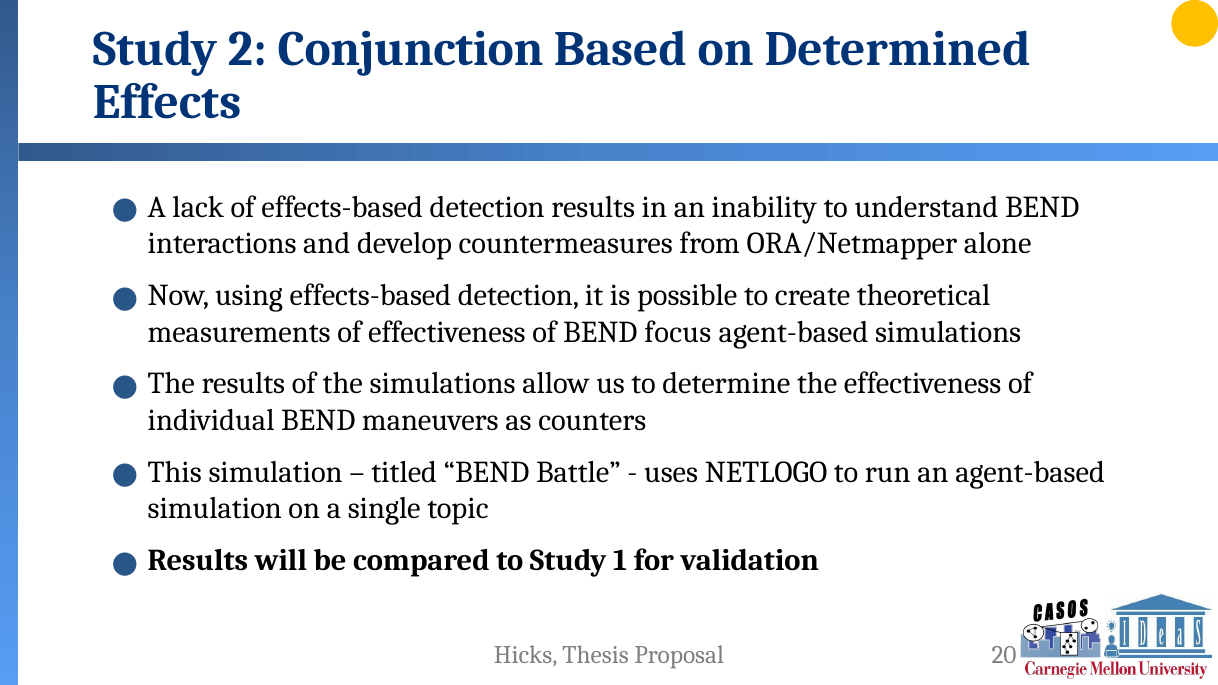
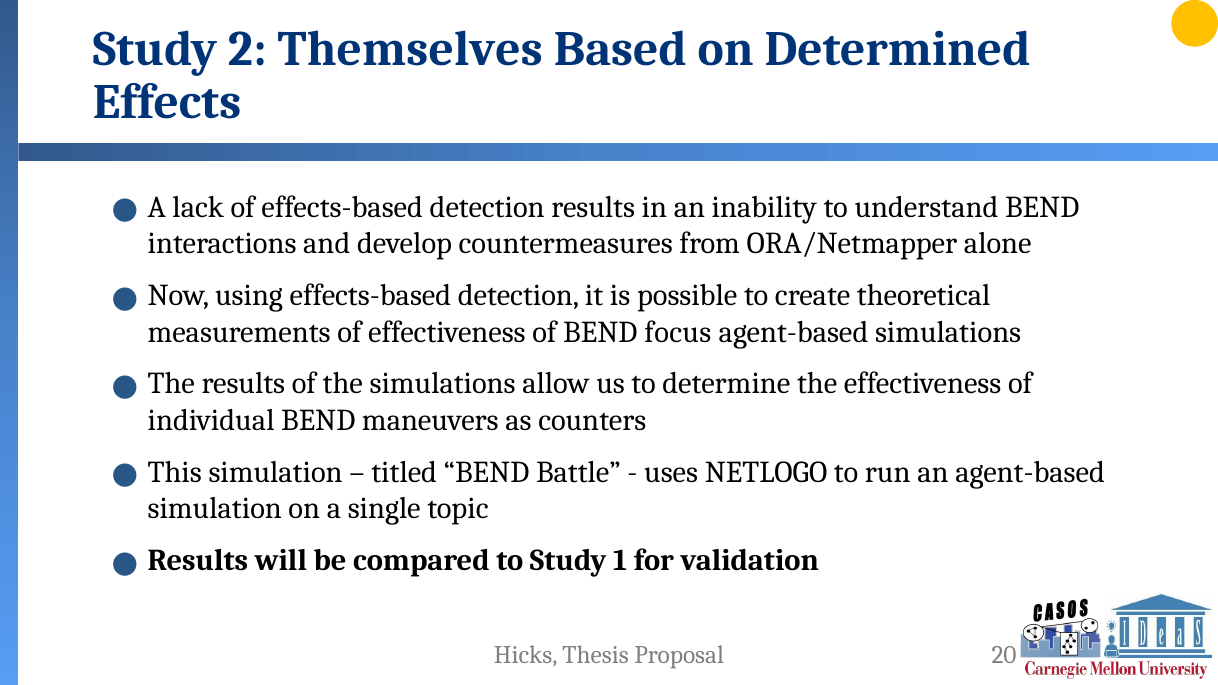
Conjunction: Conjunction -> Themselves
